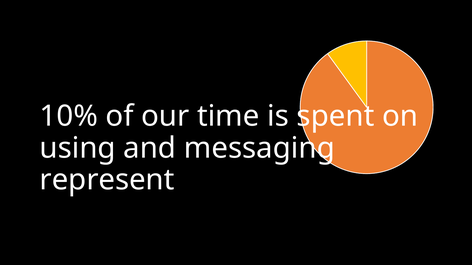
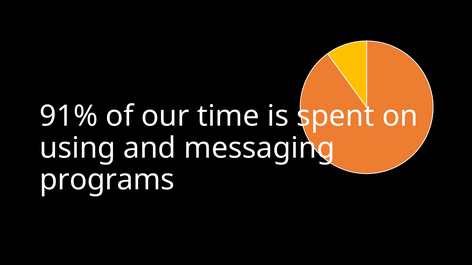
10%: 10% -> 91%
represent: represent -> programs
